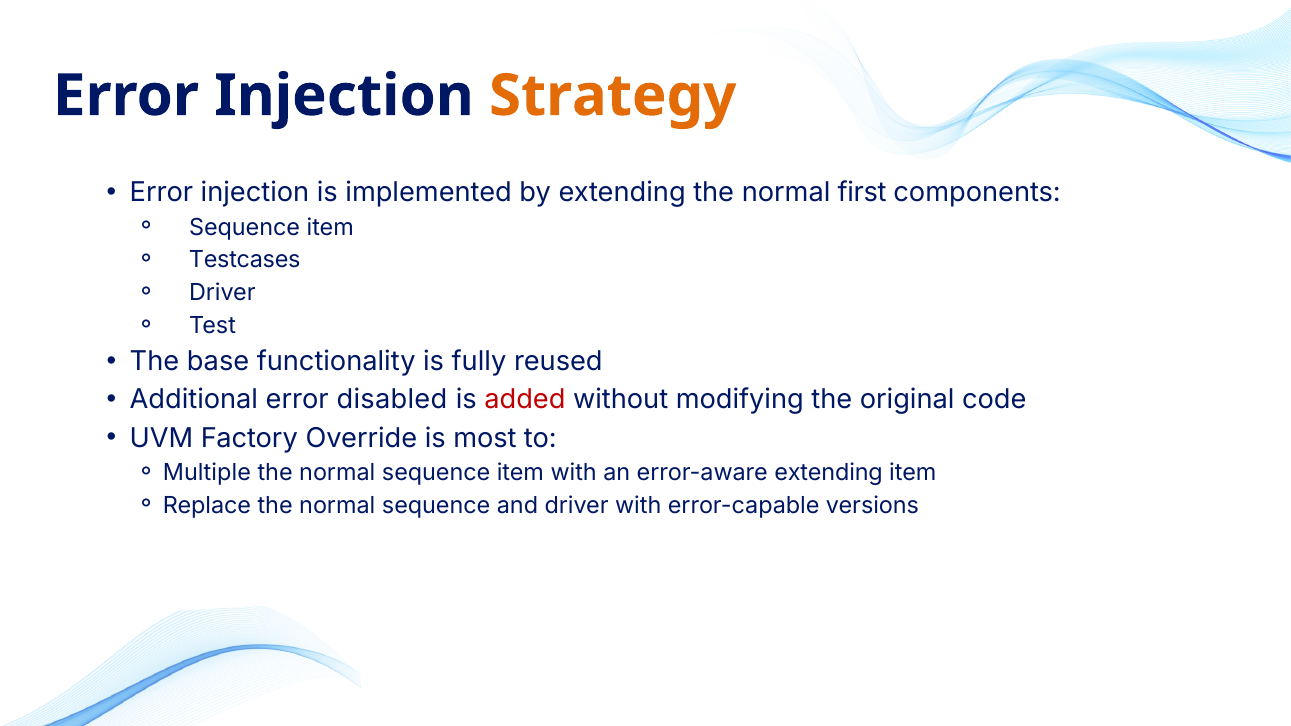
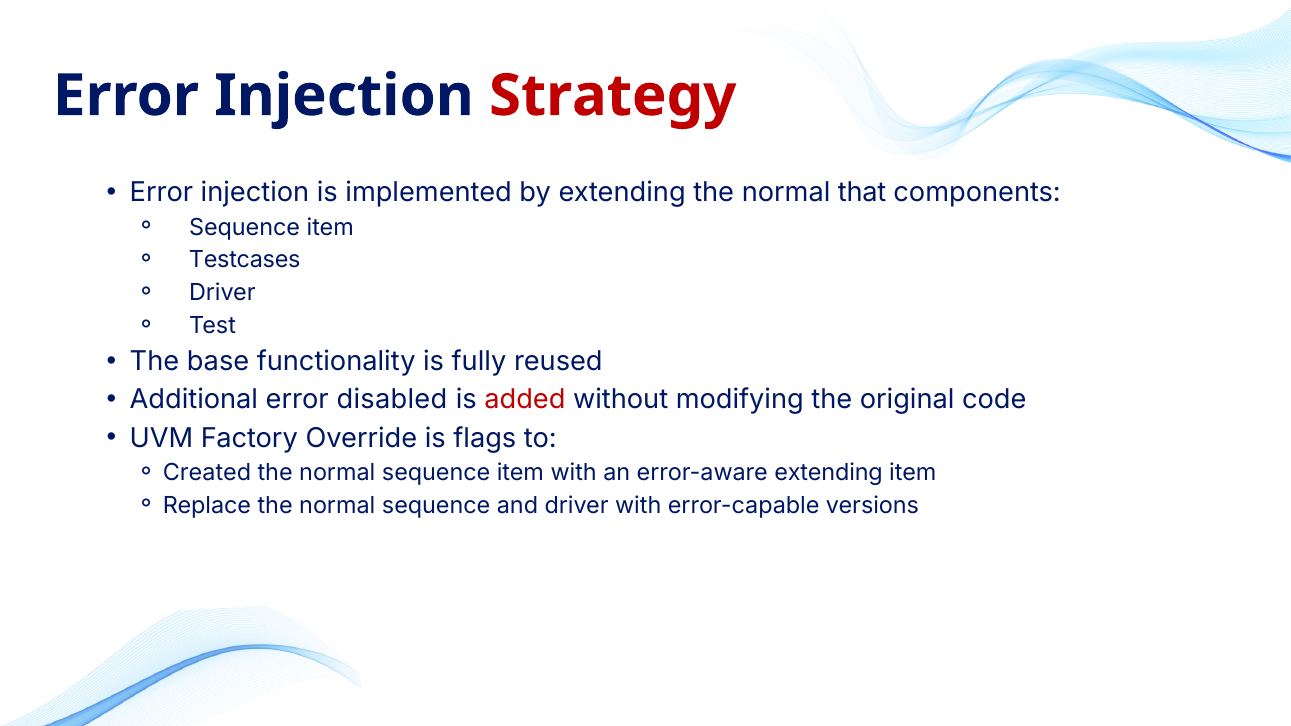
Strategy colour: orange -> red
first: first -> that
most: most -> flags
Multiple: Multiple -> Created
